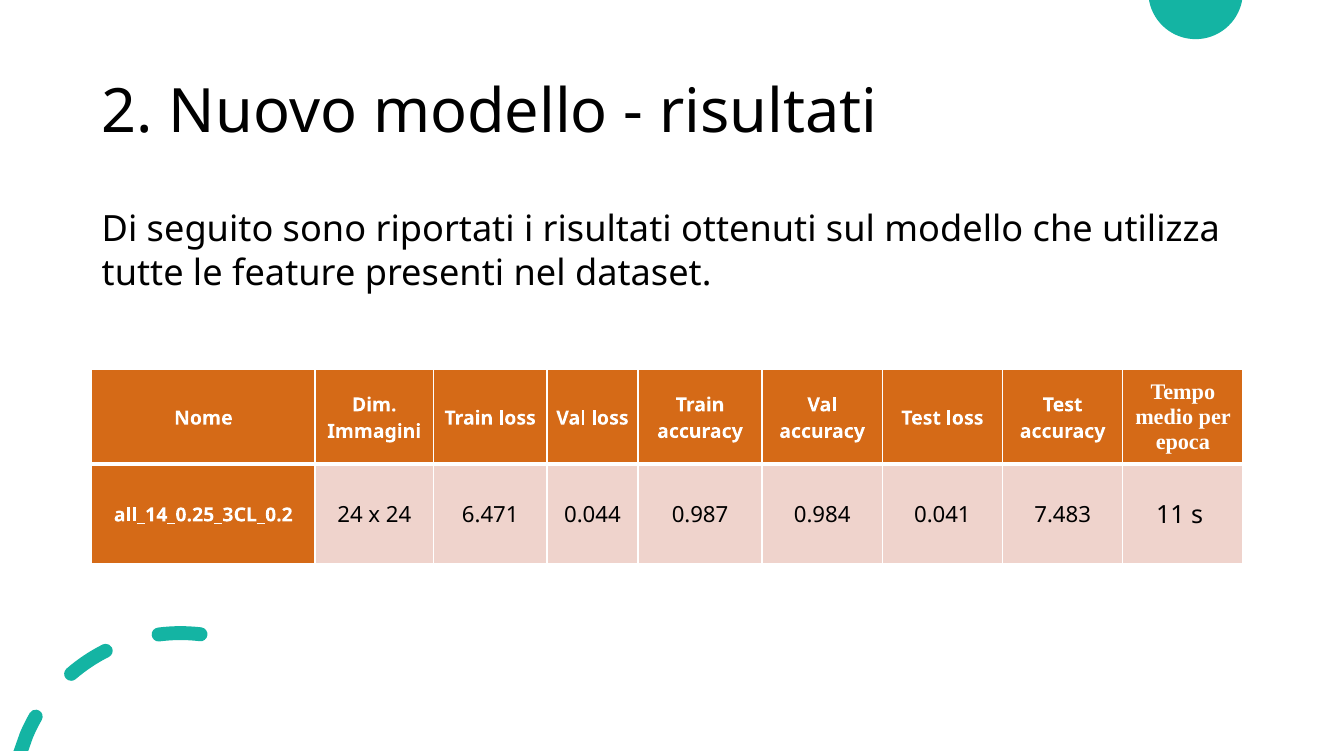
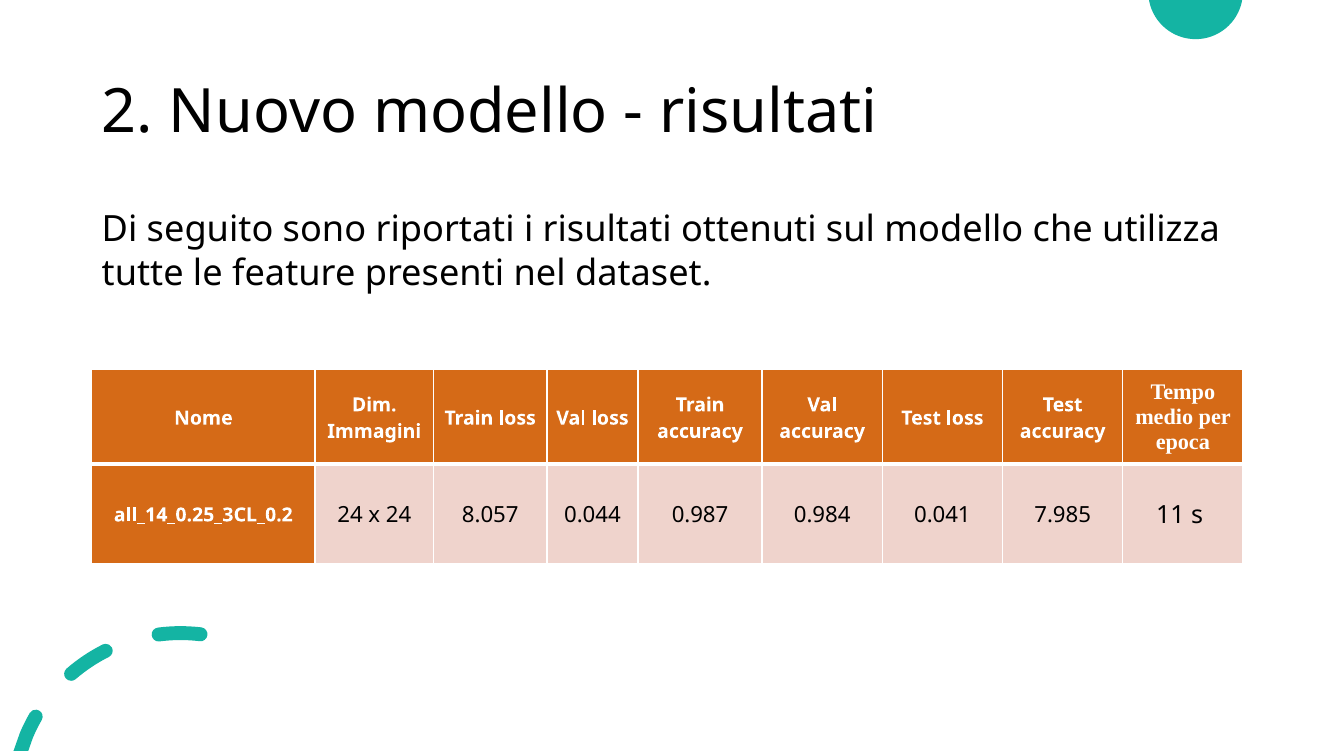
6.471: 6.471 -> 8.057
7.483: 7.483 -> 7.985
